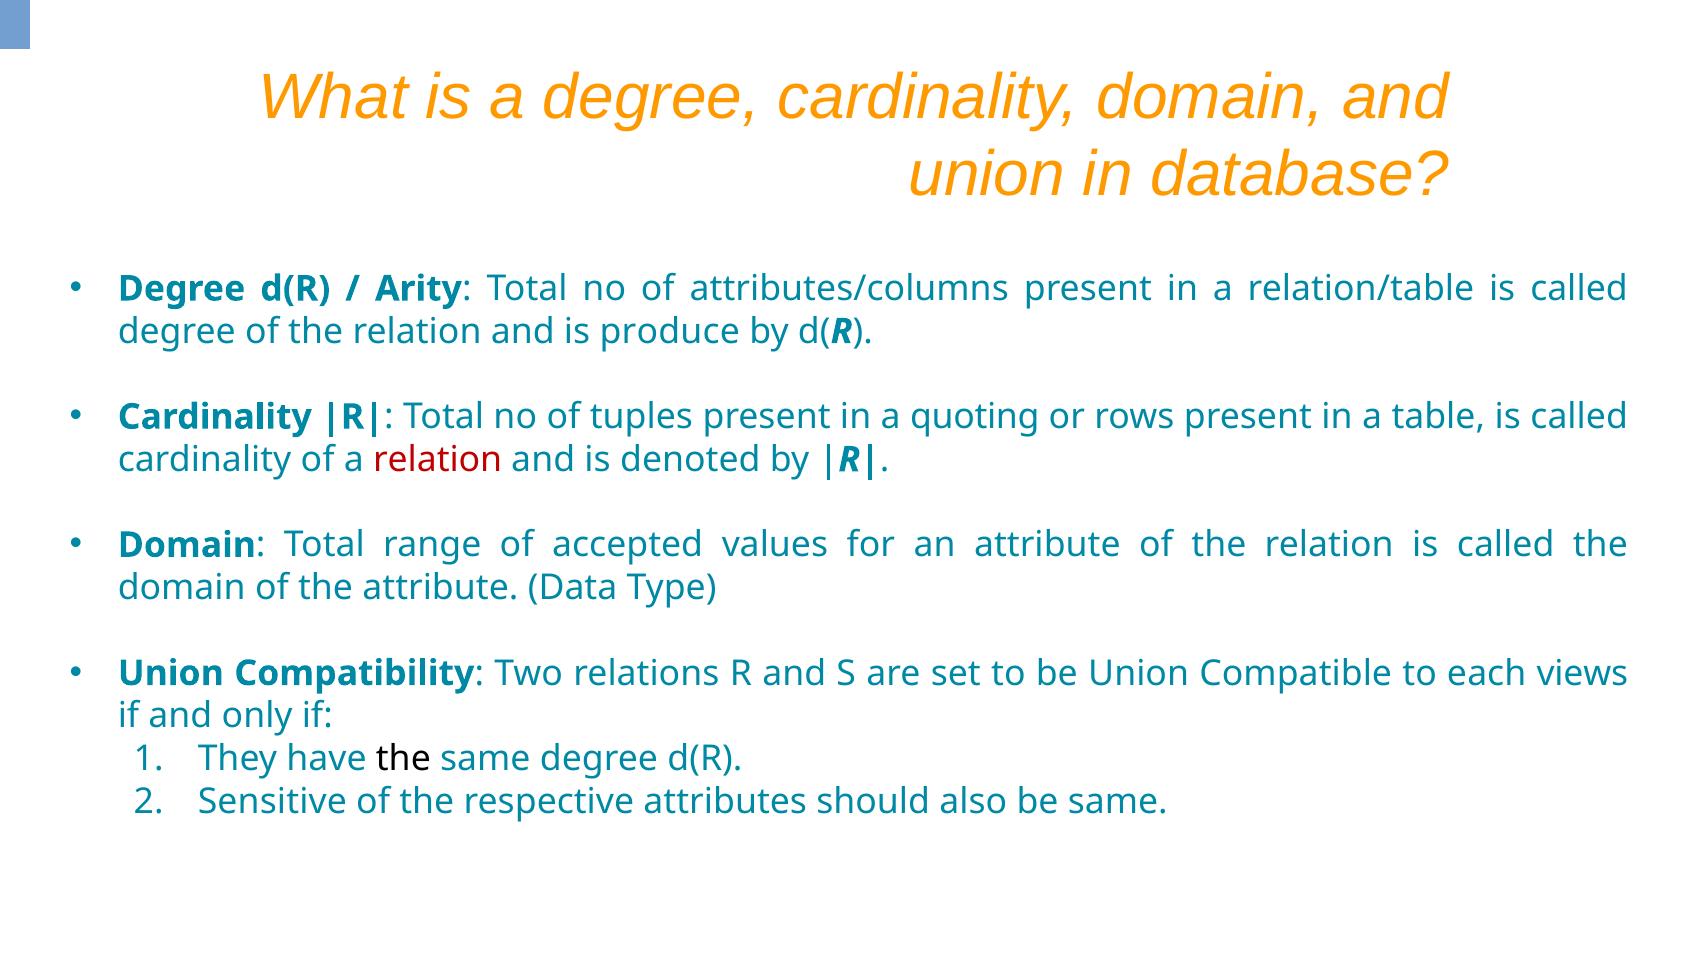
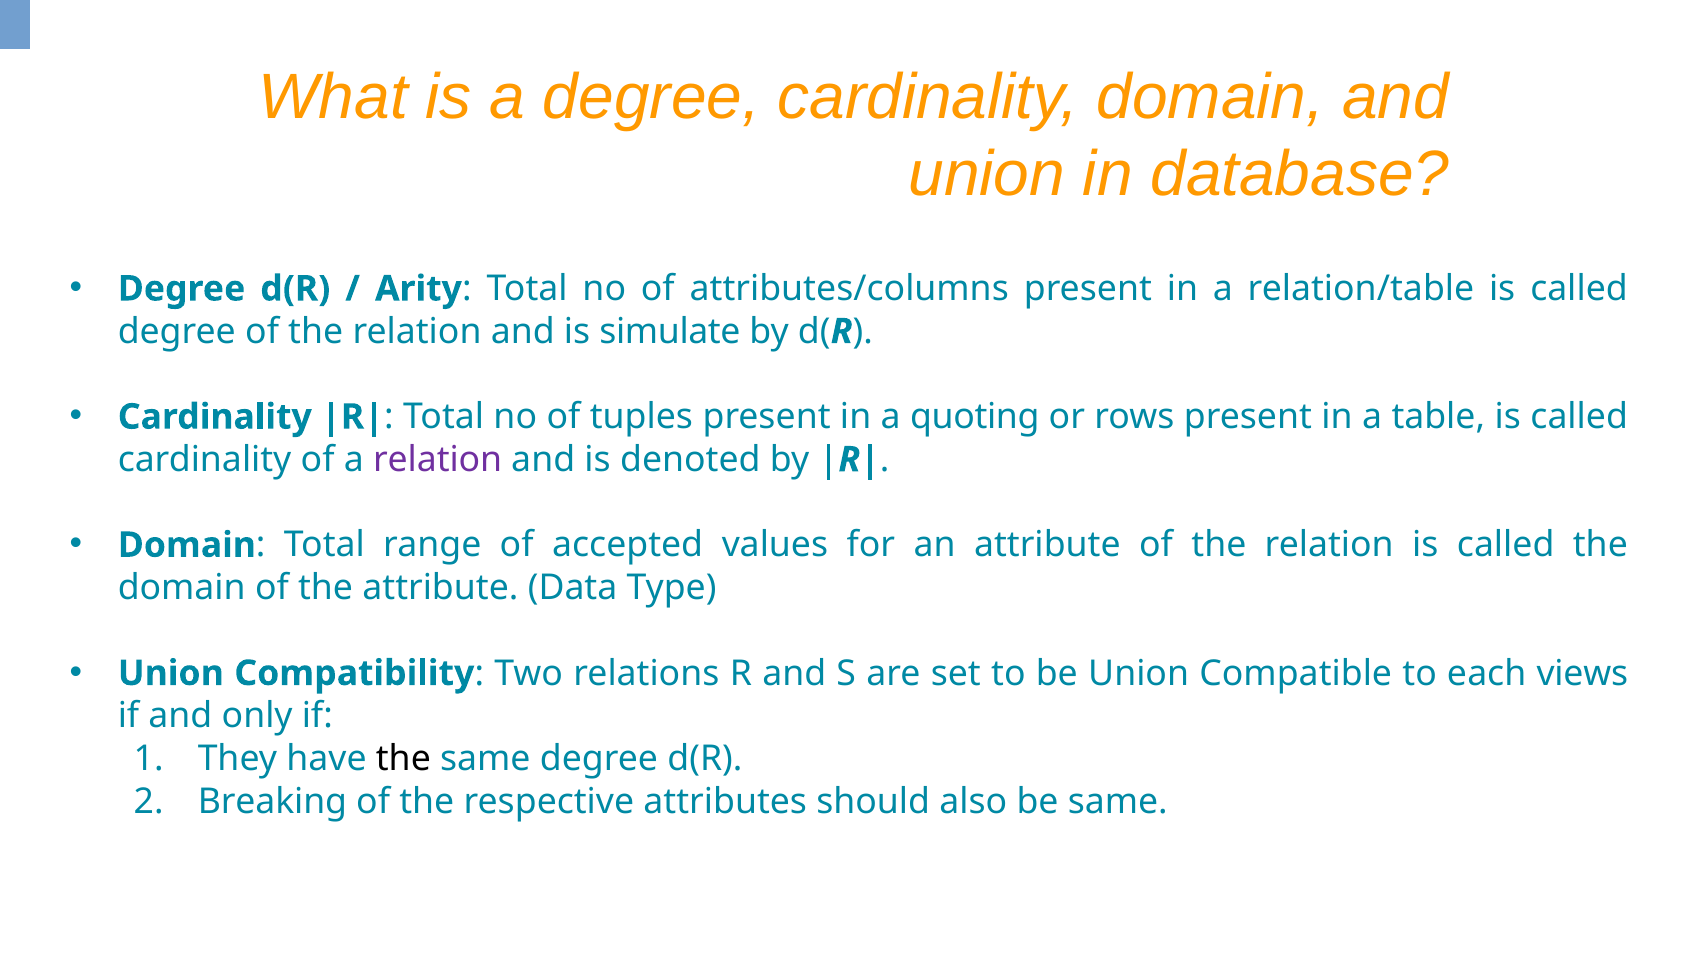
produce: produce -> simulate
relation at (438, 460) colour: red -> purple
Sensitive: Sensitive -> Breaking
